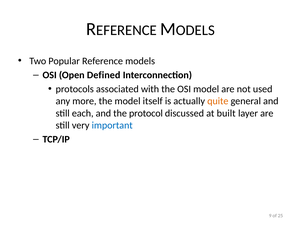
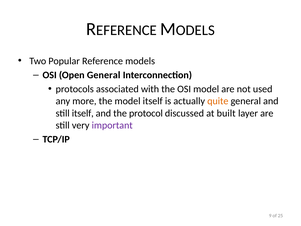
Open Defined: Defined -> General
still each: each -> itself
important colour: blue -> purple
